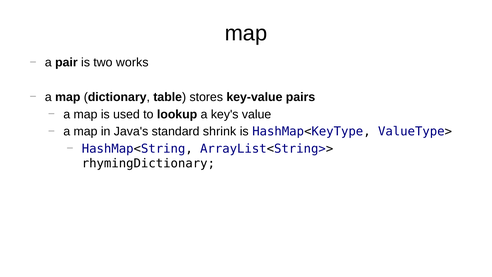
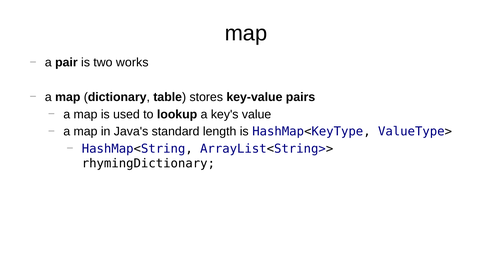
shrink: shrink -> length
